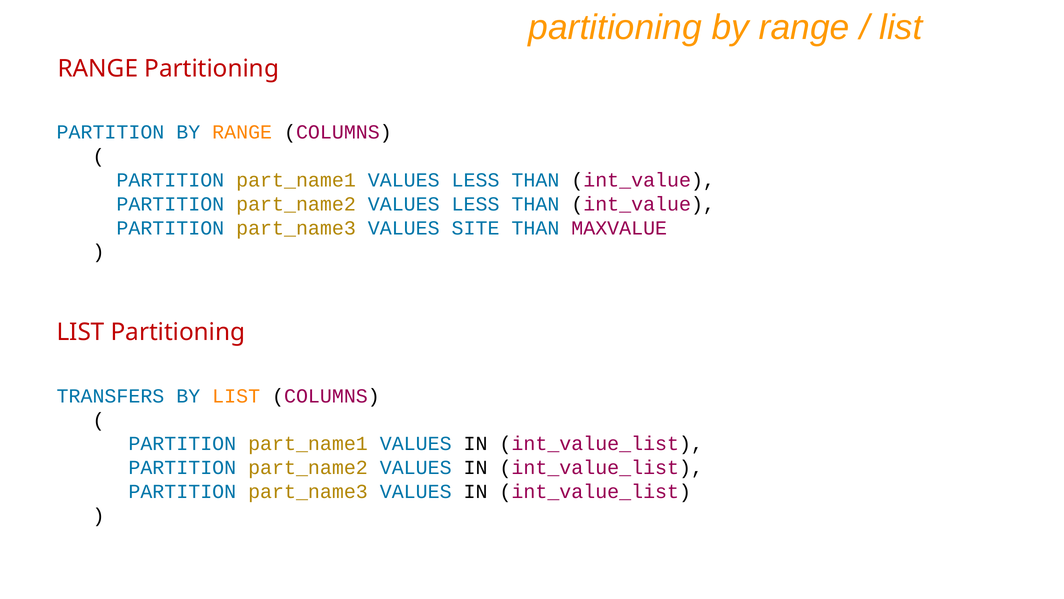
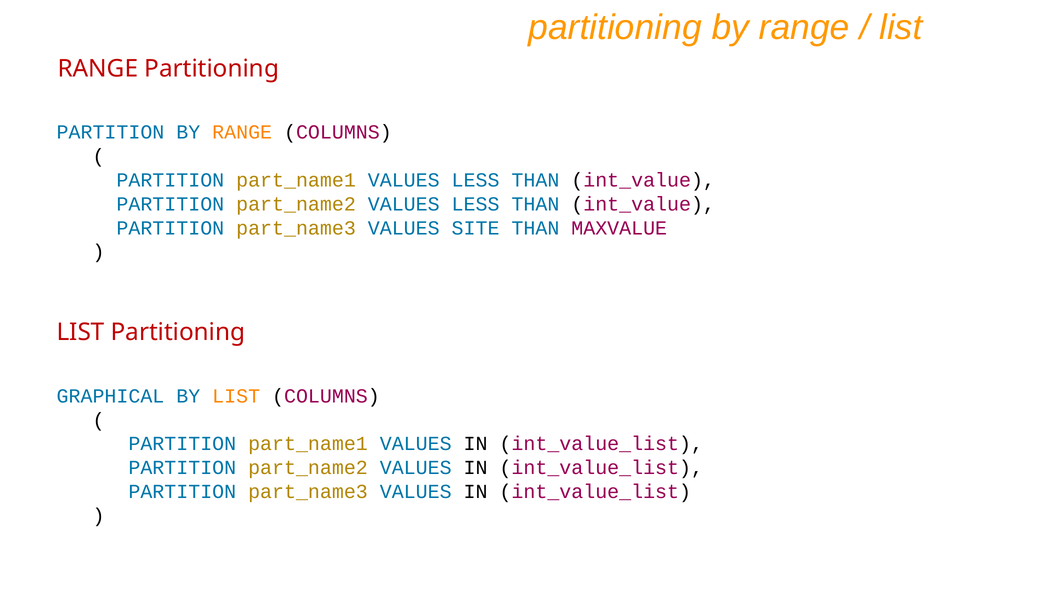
TRANSFERS: TRANSFERS -> GRAPHICAL
